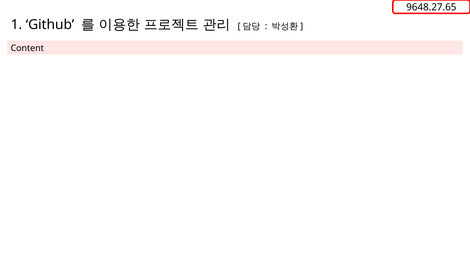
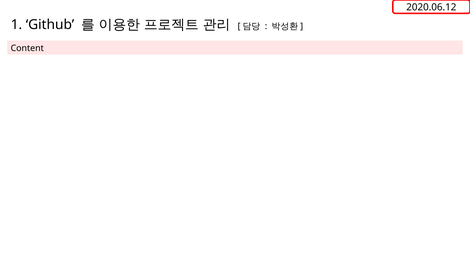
9648.27.65: 9648.27.65 -> 2020.06.12
